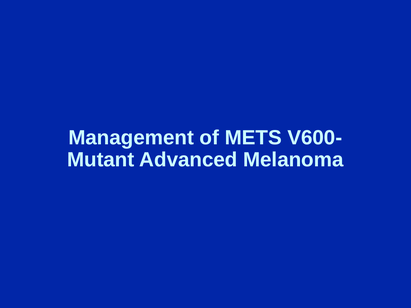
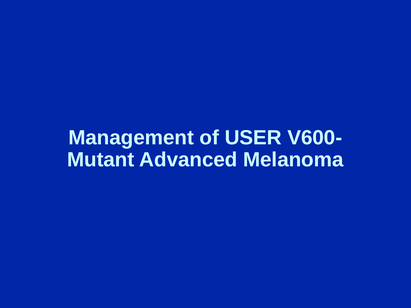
METS: METS -> USER
